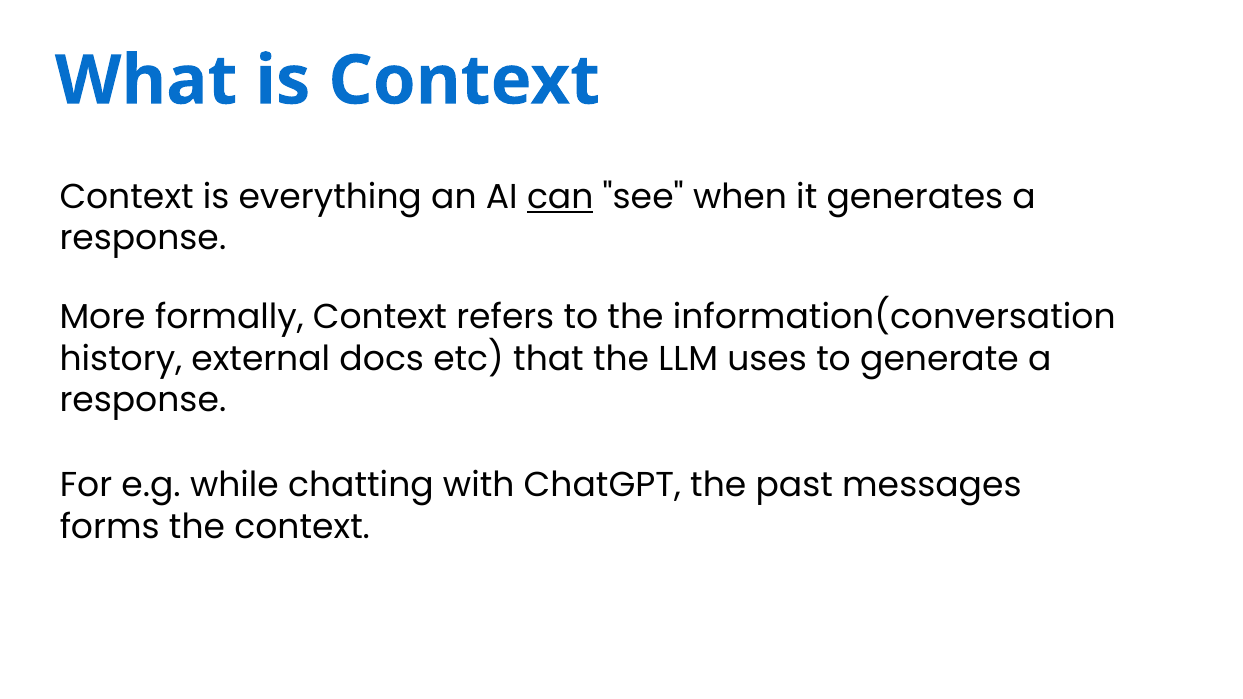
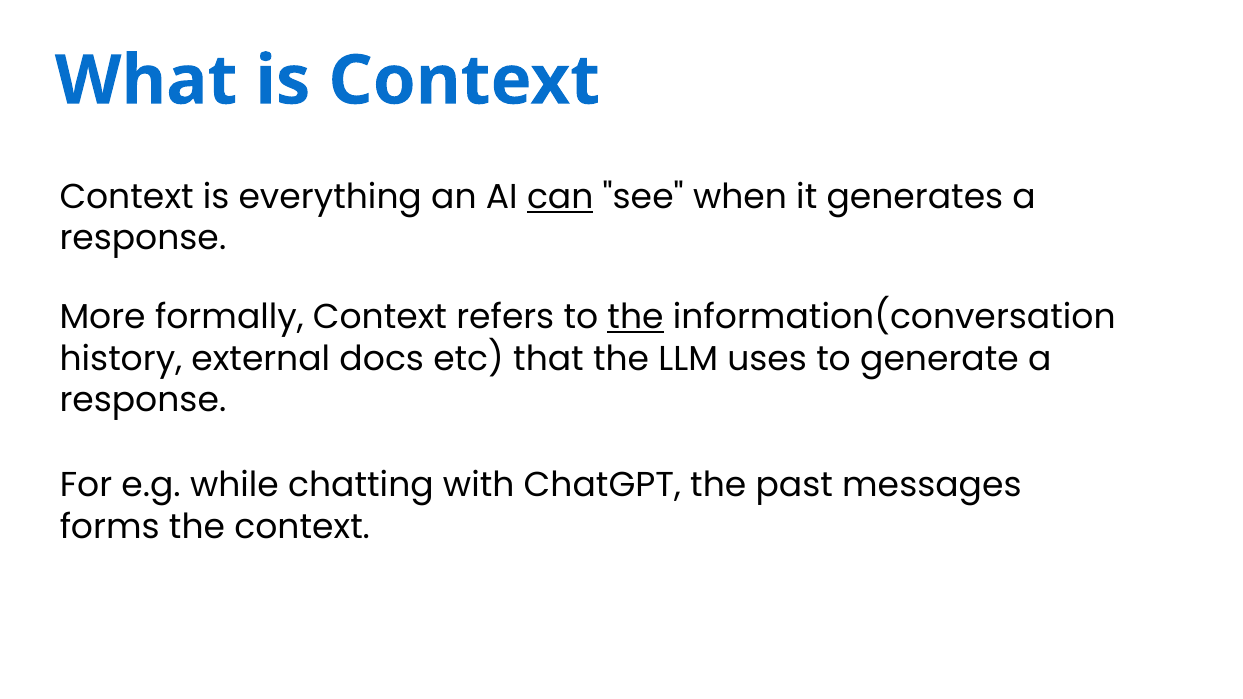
the at (636, 318) underline: none -> present
